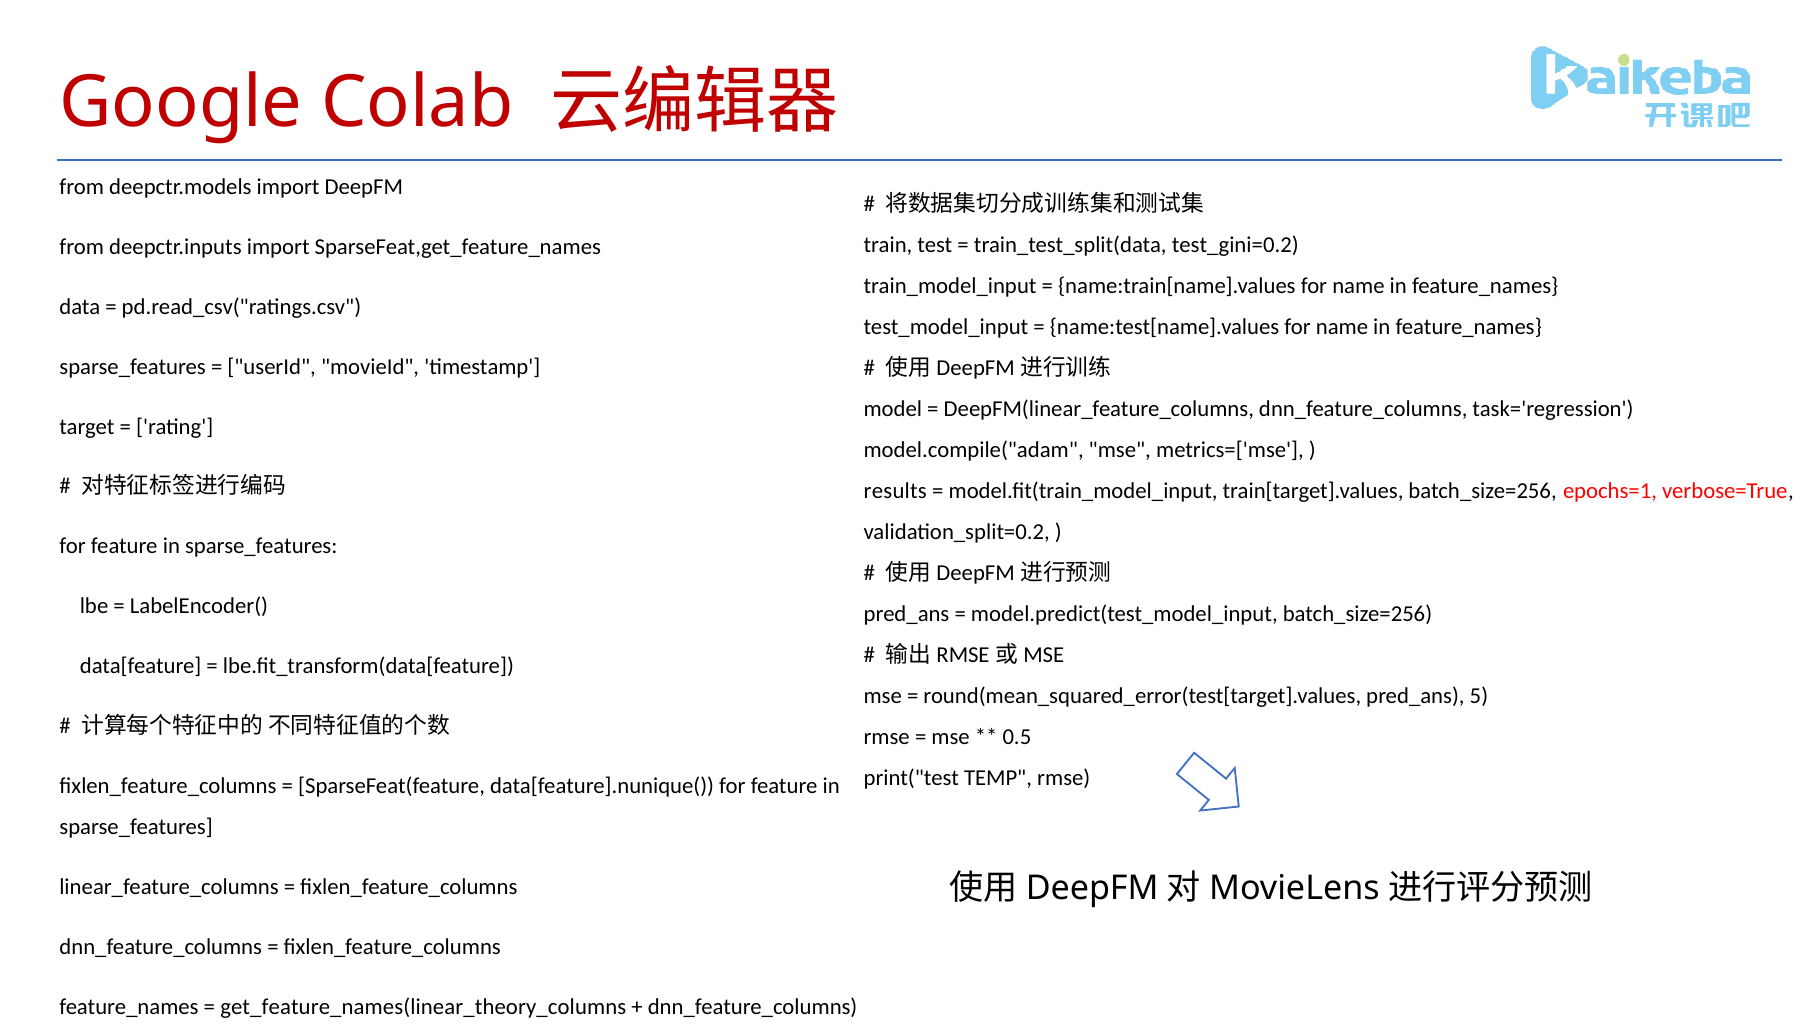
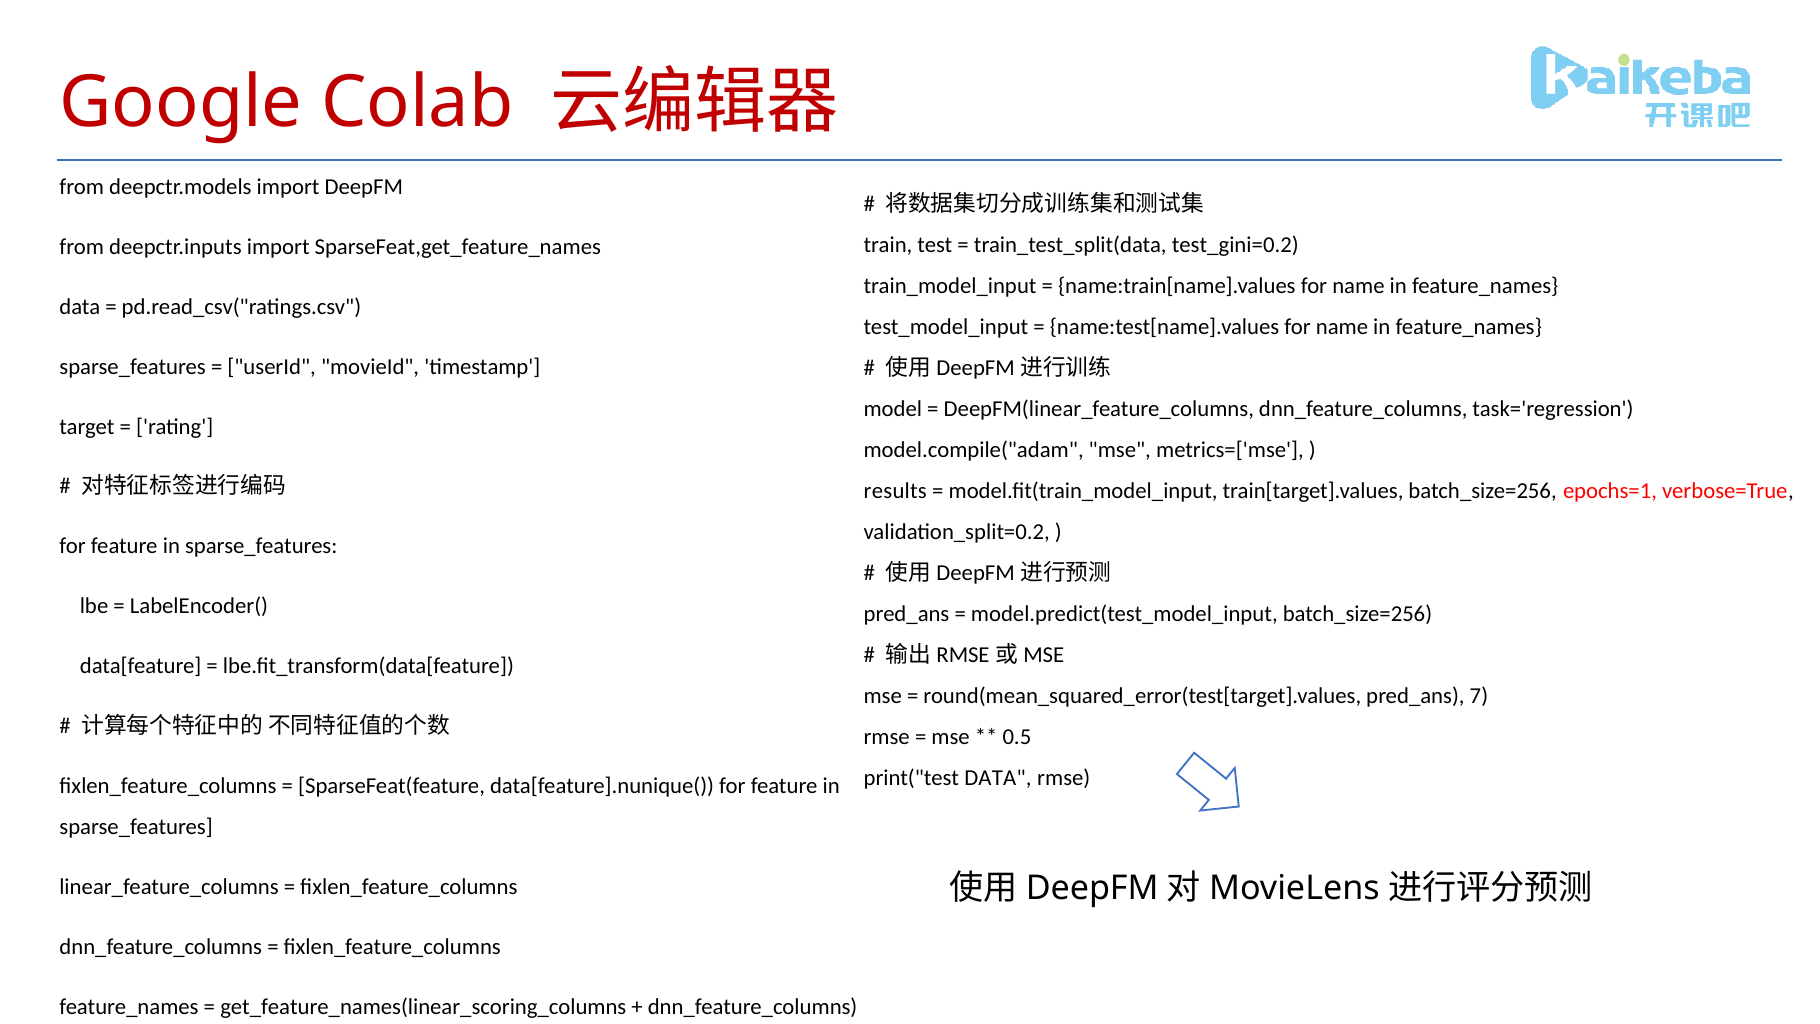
5: 5 -> 7
print("test TEMP: TEMP -> DATA
get_feature_names(linear_theory_columns: get_feature_names(linear_theory_columns -> get_feature_names(linear_scoring_columns
